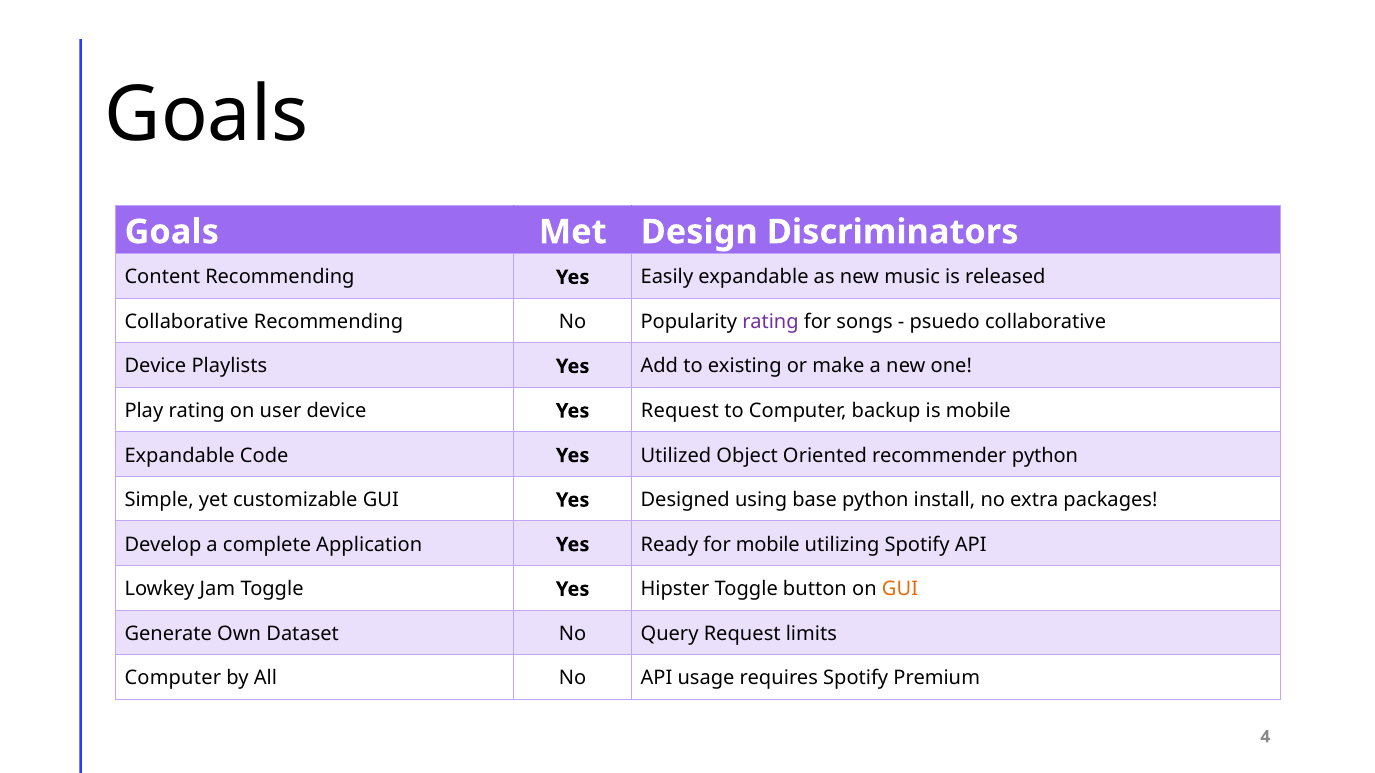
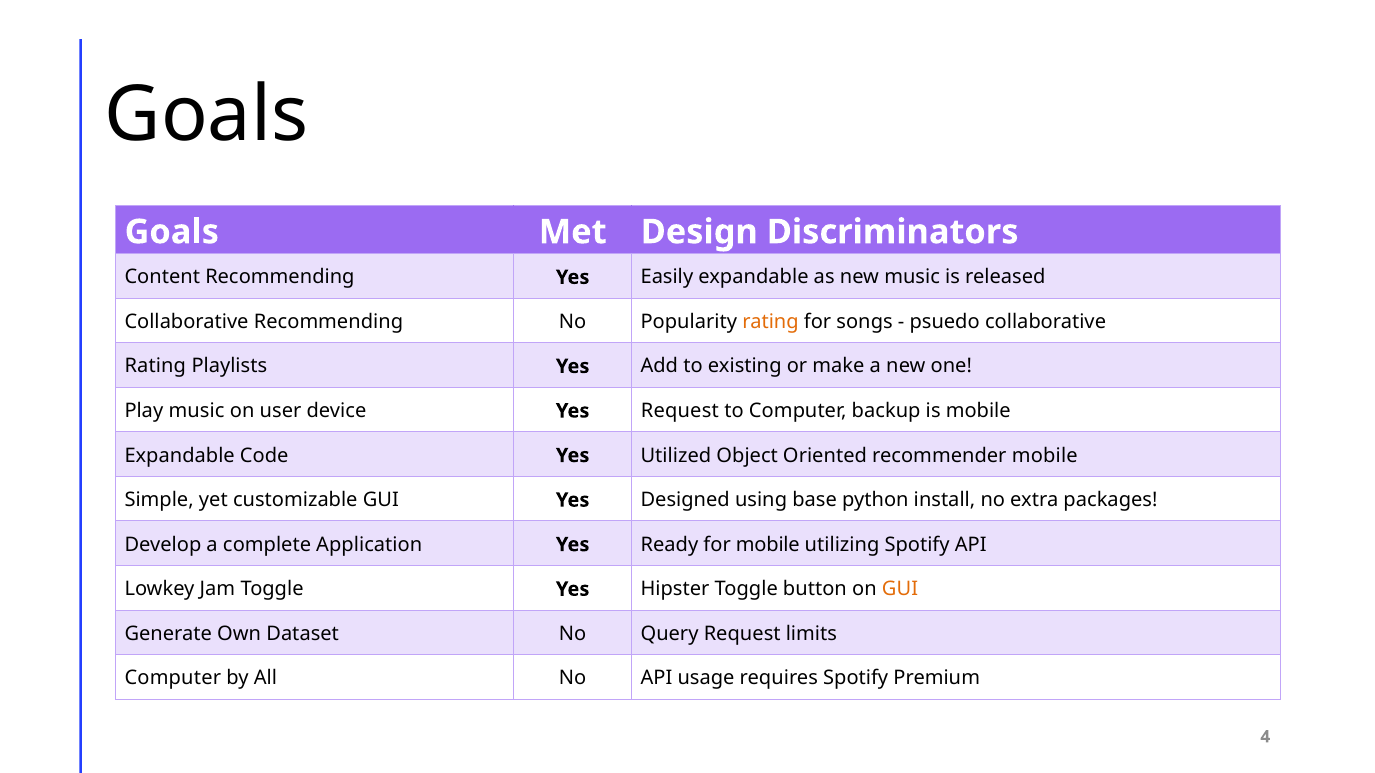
rating at (770, 322) colour: purple -> orange
Device at (155, 367): Device -> Rating
Play rating: rating -> music
recommender python: python -> mobile
